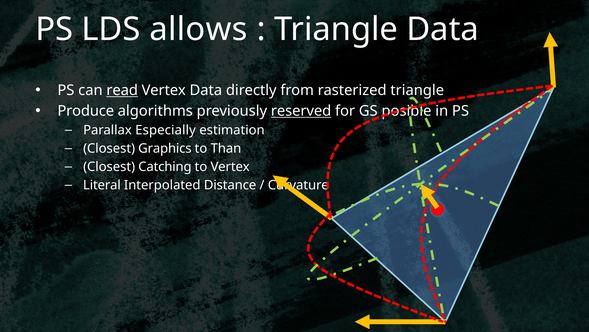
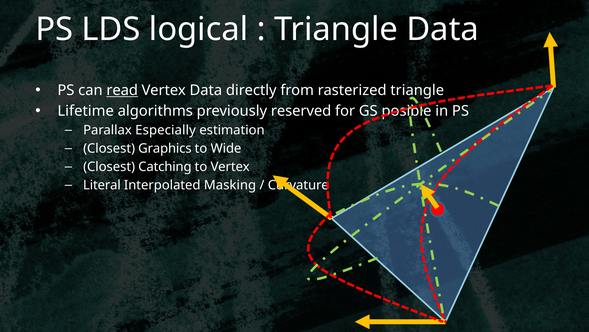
allows: allows -> logical
Produce: Produce -> Lifetime
reserved underline: present -> none
Than: Than -> Wide
Distance: Distance -> Masking
